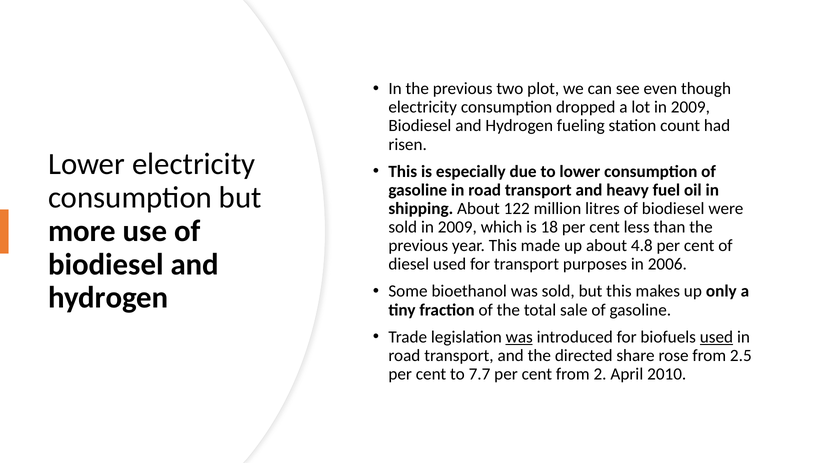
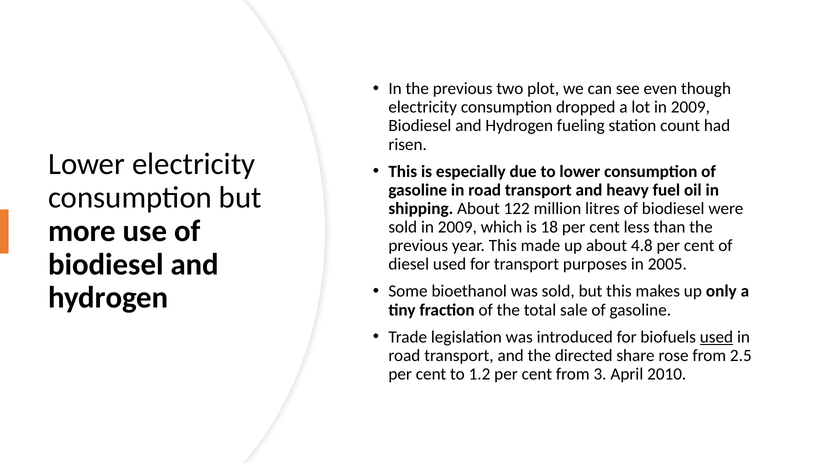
2006: 2006 -> 2005
was at (519, 337) underline: present -> none
7.7: 7.7 -> 1.2
2: 2 -> 3
